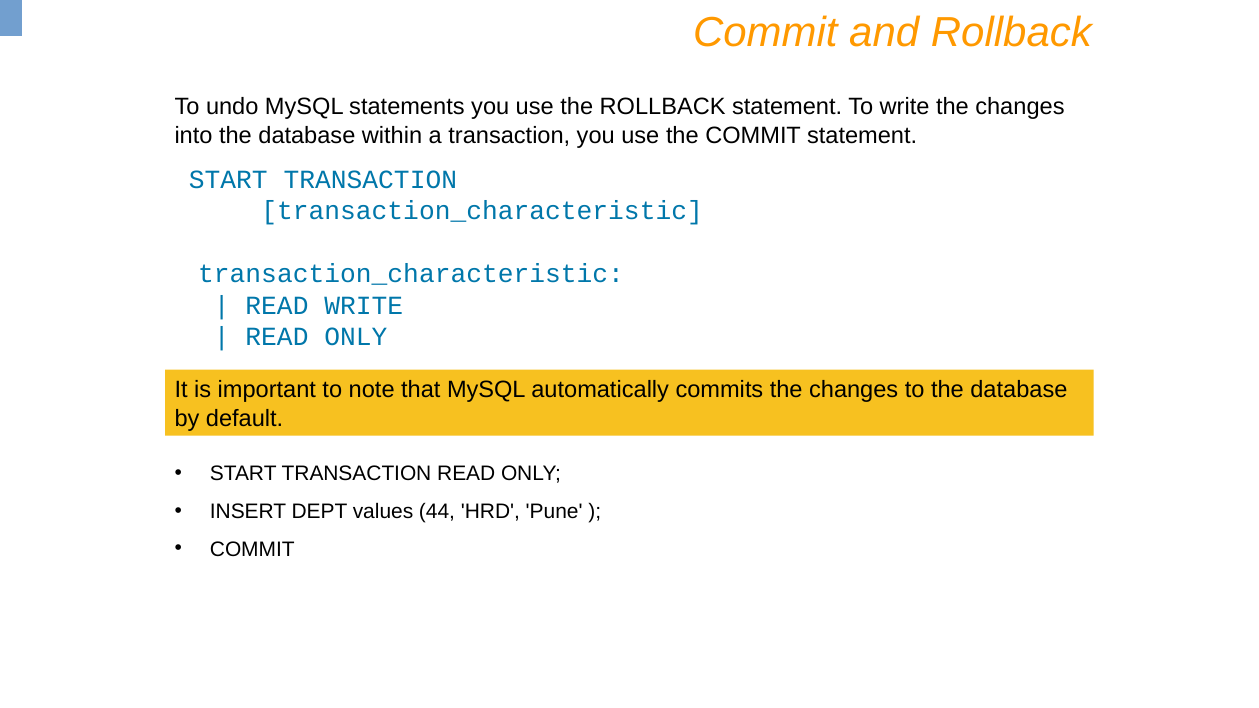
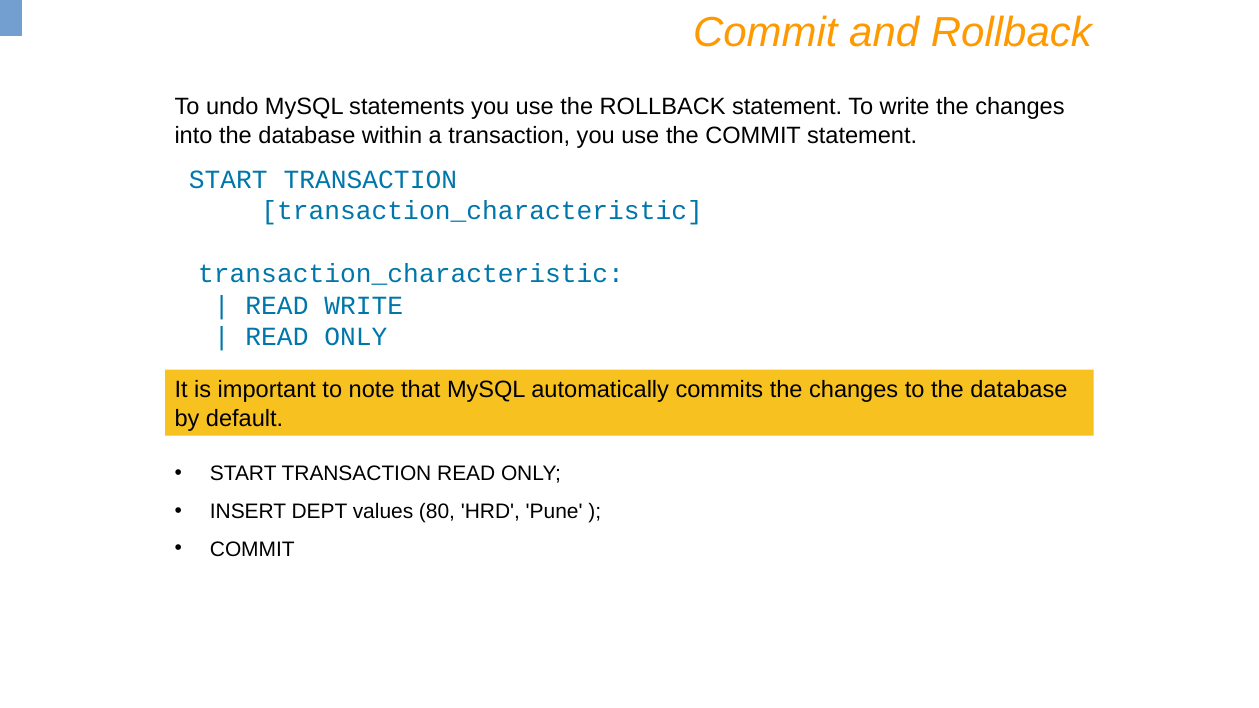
44: 44 -> 80
